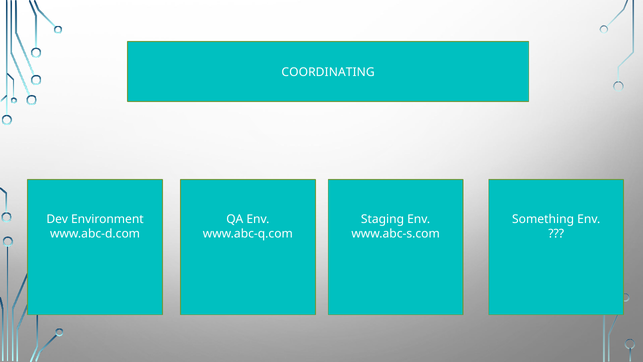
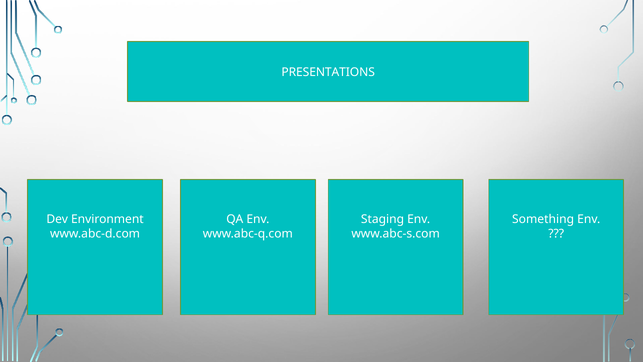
COORDINATING: COORDINATING -> PRESENTATIONS
